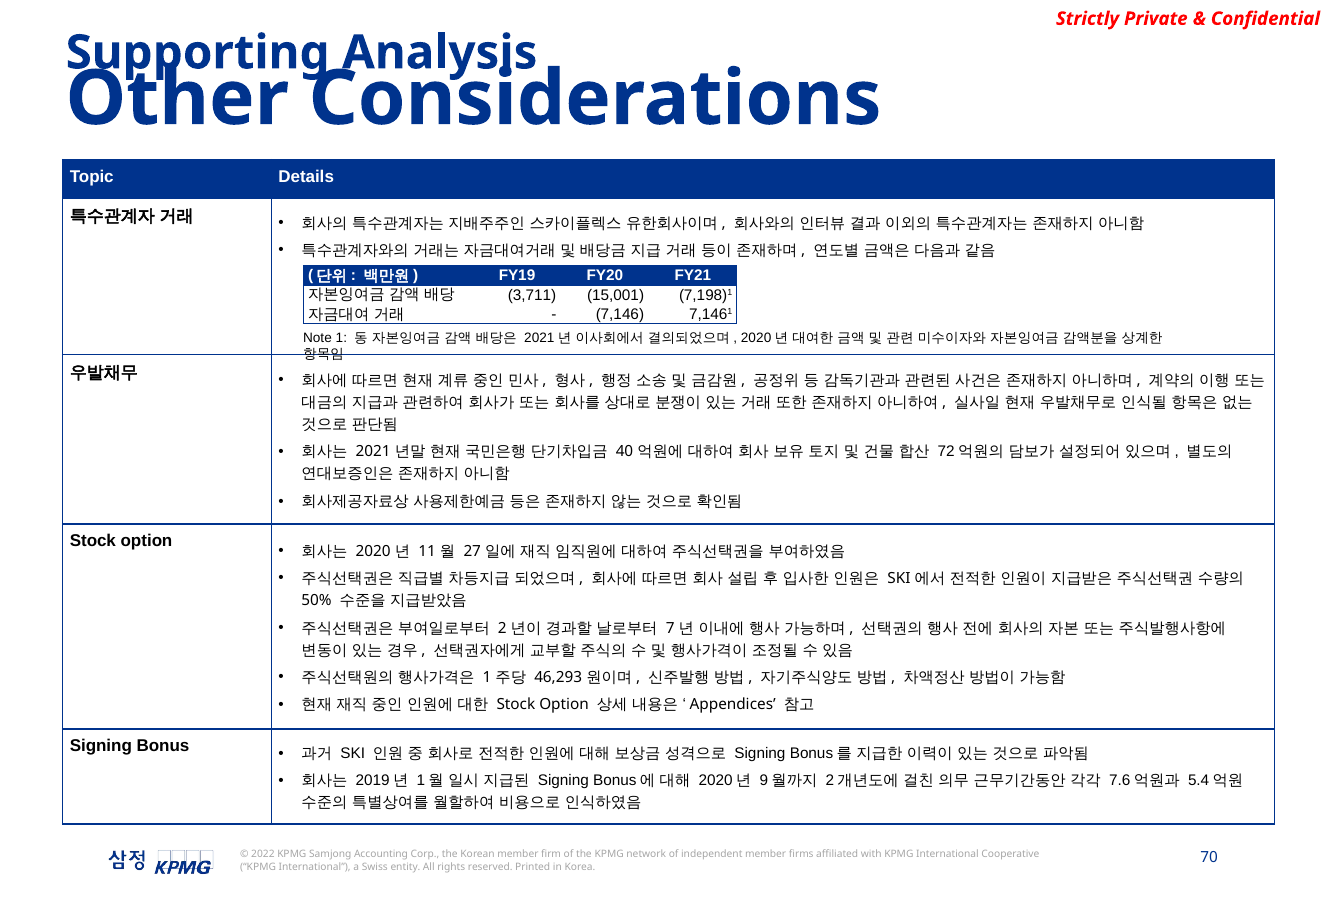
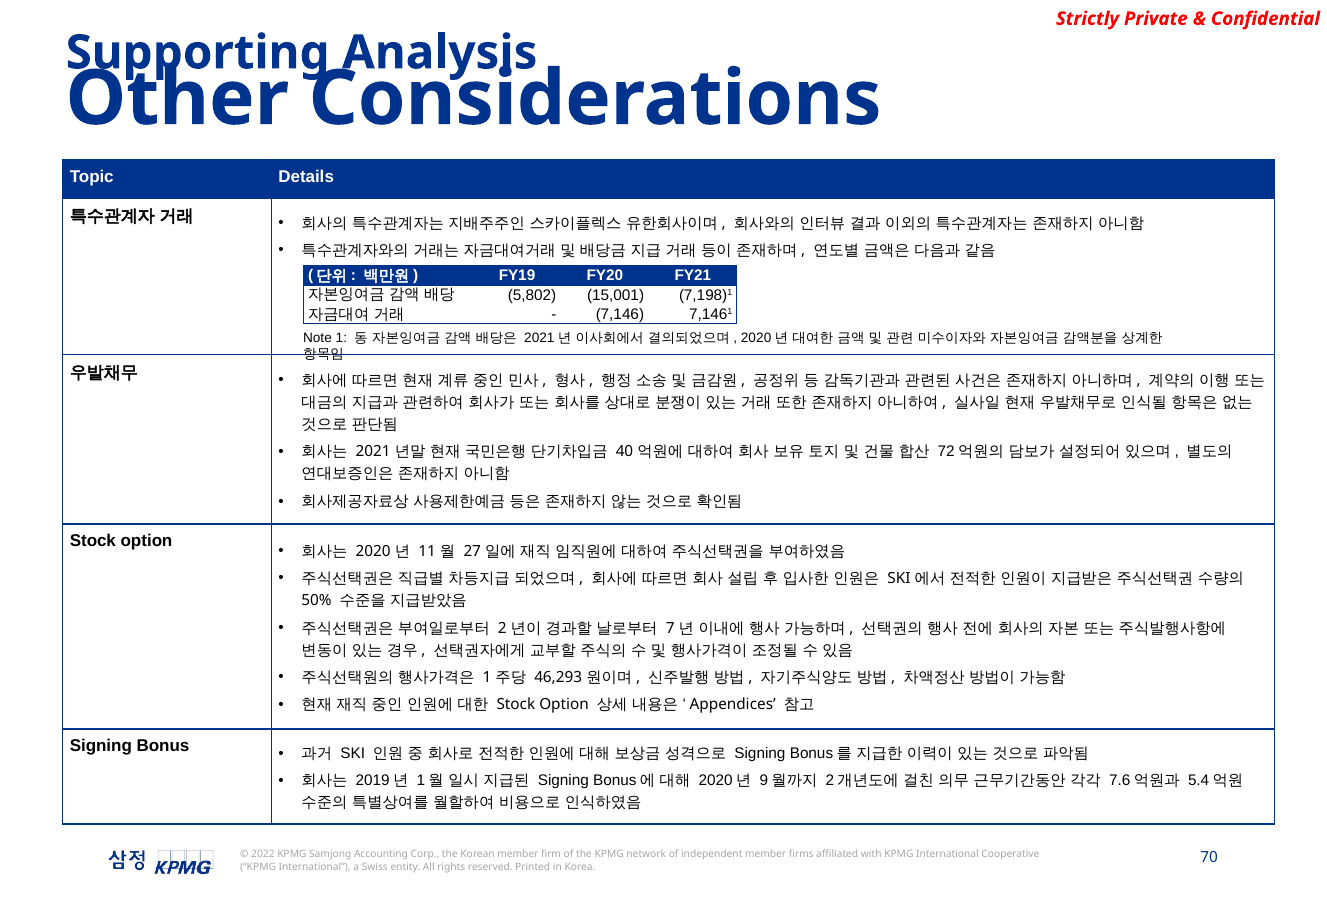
3,711: 3,711 -> 5,802
